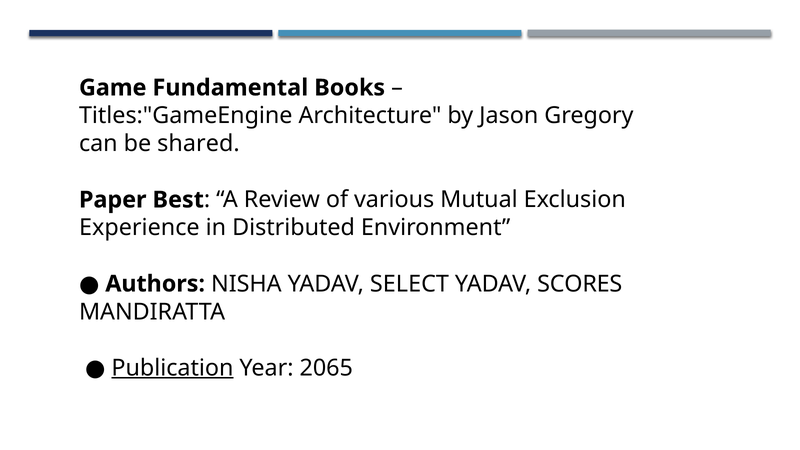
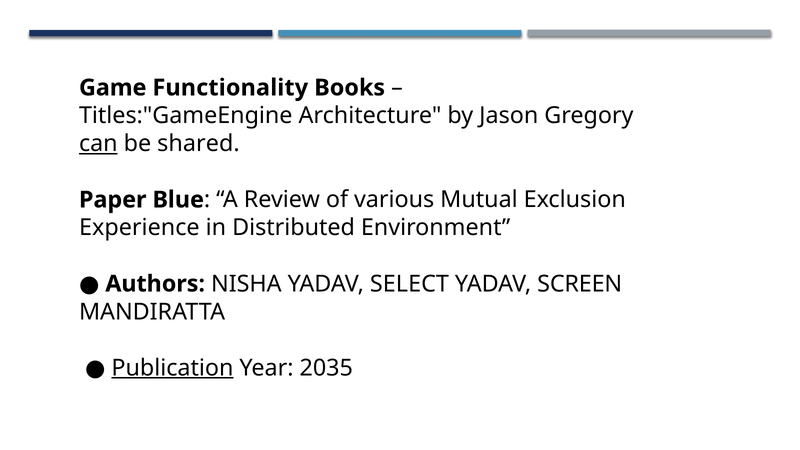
Fundamental: Fundamental -> Functionality
can underline: none -> present
Best: Best -> Blue
SCORES: SCORES -> SCREEN
2065: 2065 -> 2035
